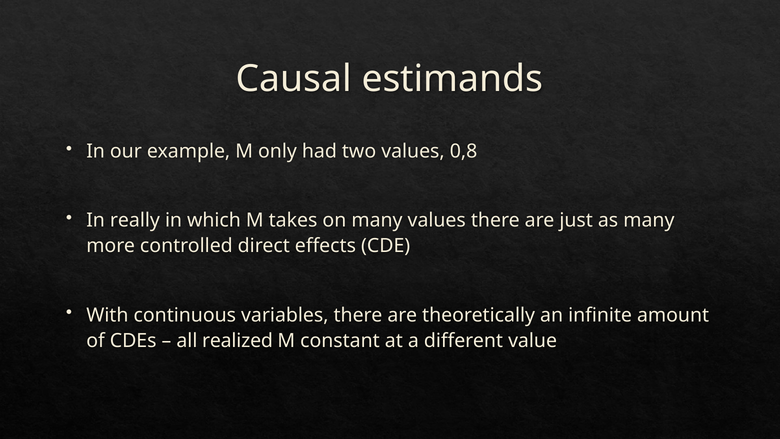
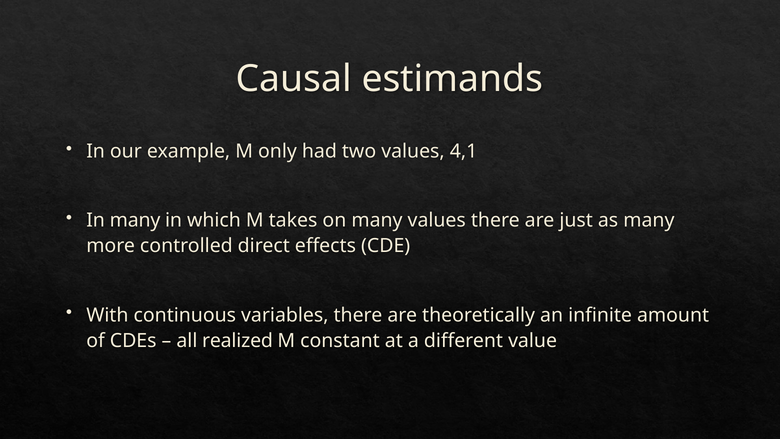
0,8: 0,8 -> 4,1
In really: really -> many
